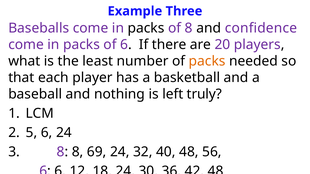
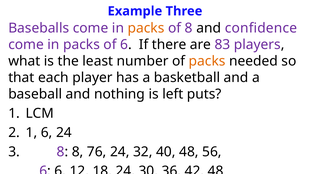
packs at (146, 28) colour: black -> orange
20: 20 -> 83
truly: truly -> puts
5 at (31, 133): 5 -> 1
69: 69 -> 76
